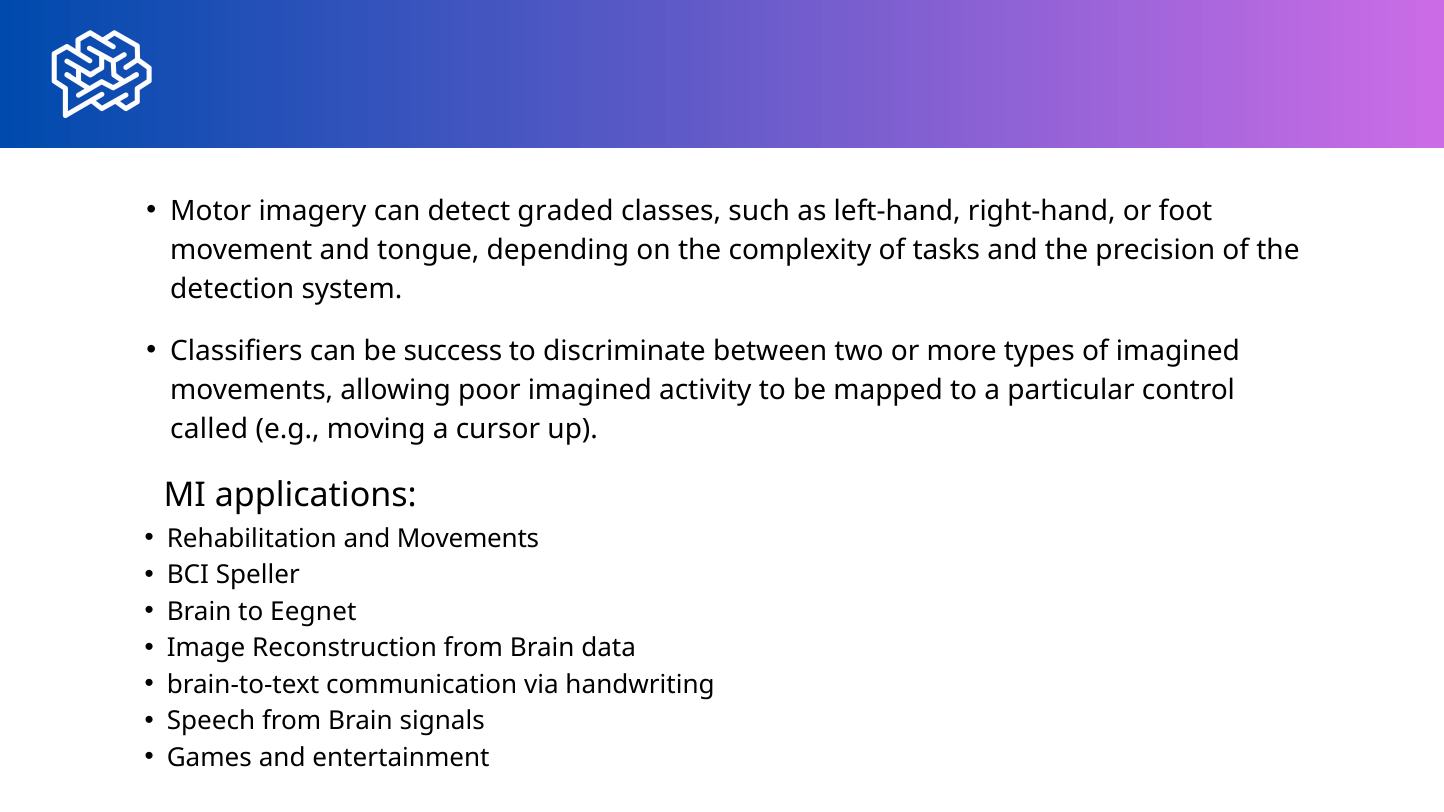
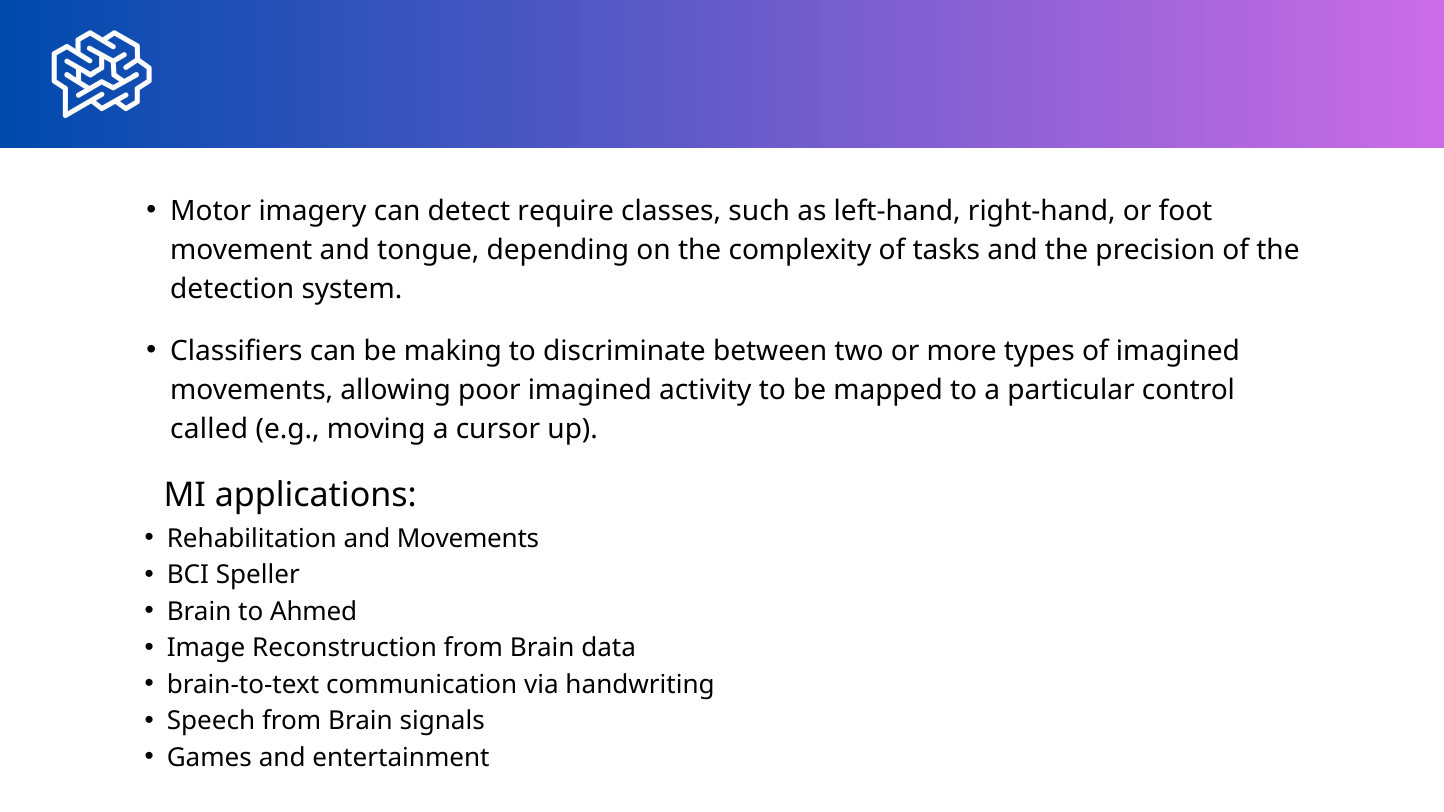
graded: graded -> require
success: success -> making
Eegnet: Eegnet -> Ahmed
